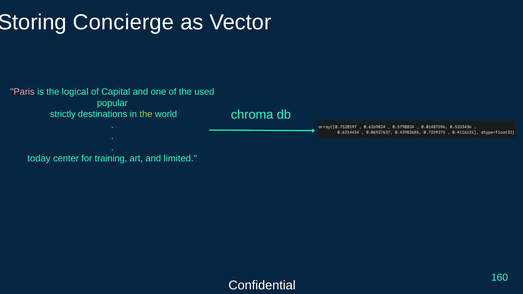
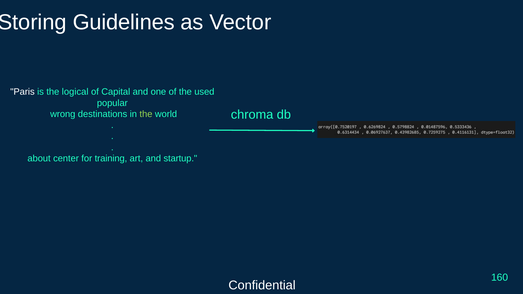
Concierge: Concierge -> Guidelines
Paris colour: pink -> white
strictly: strictly -> wrong
today: today -> about
limited: limited -> startup
